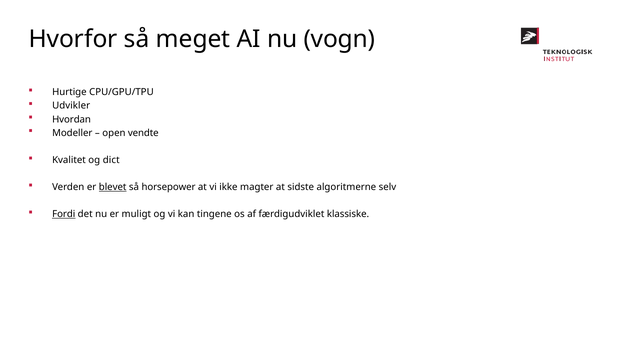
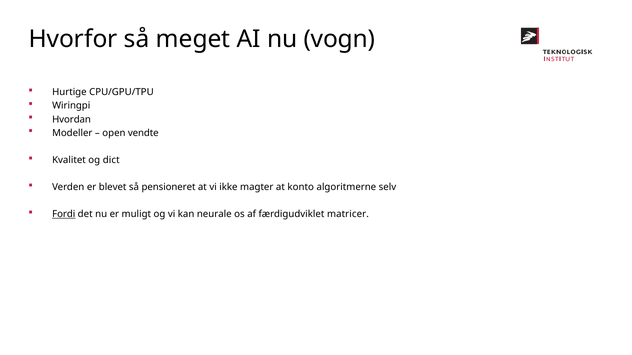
Udvikler: Udvikler -> Wiringpi
blevet underline: present -> none
horsepower: horsepower -> pensioneret
sidste: sidste -> konto
tingene: tingene -> neurale
klassiske: klassiske -> matricer
